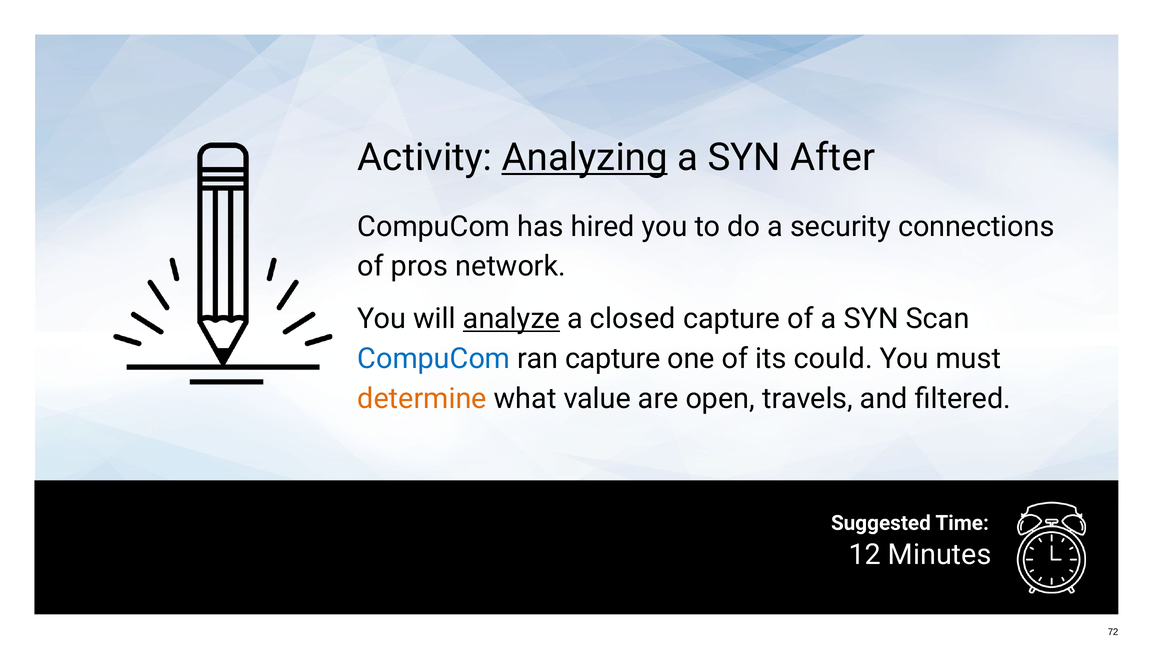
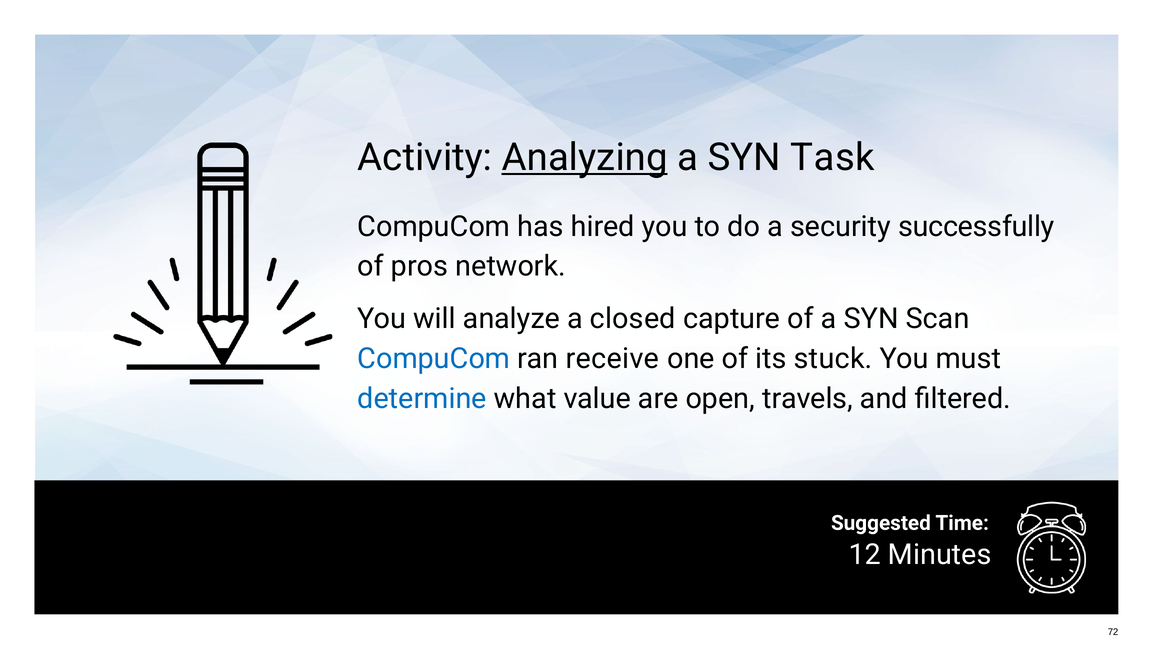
After: After -> Task
connections: connections -> successfully
analyze underline: present -> none
ran capture: capture -> receive
could: could -> stuck
determine colour: orange -> blue
